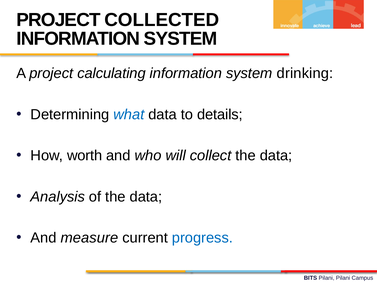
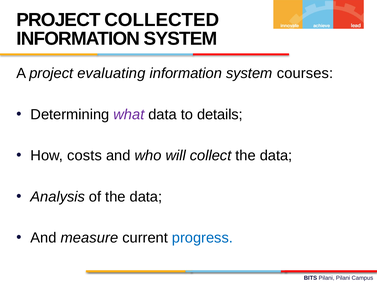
calculating: calculating -> evaluating
drinking: drinking -> courses
what colour: blue -> purple
worth: worth -> costs
